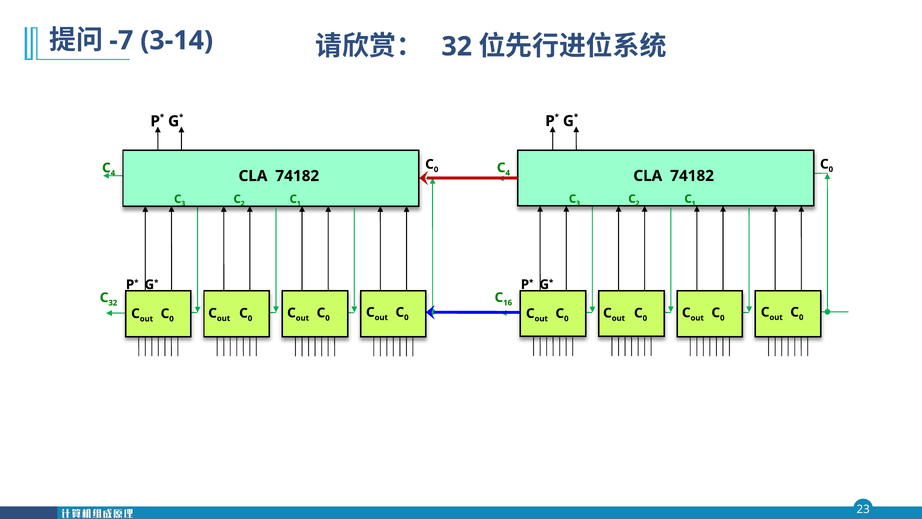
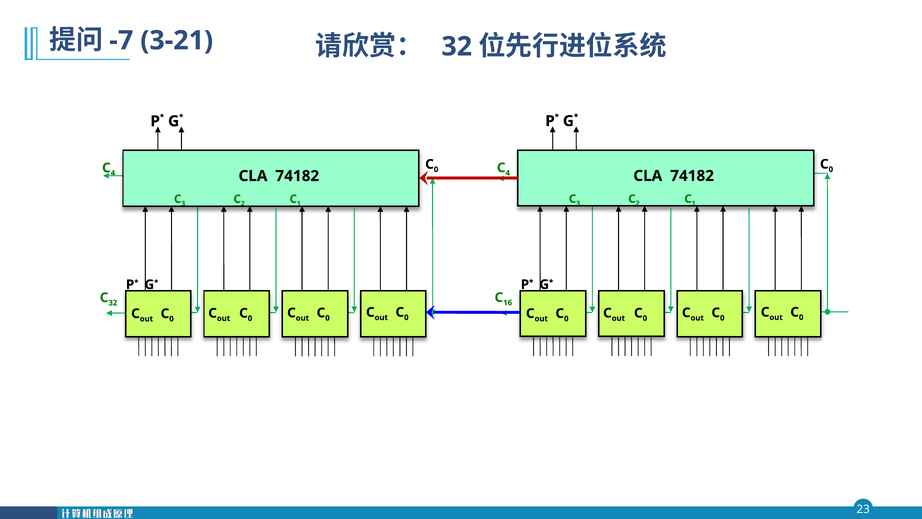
3-14: 3-14 -> 3-21
